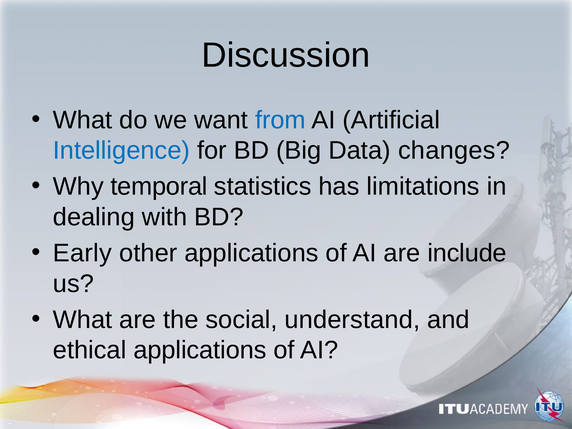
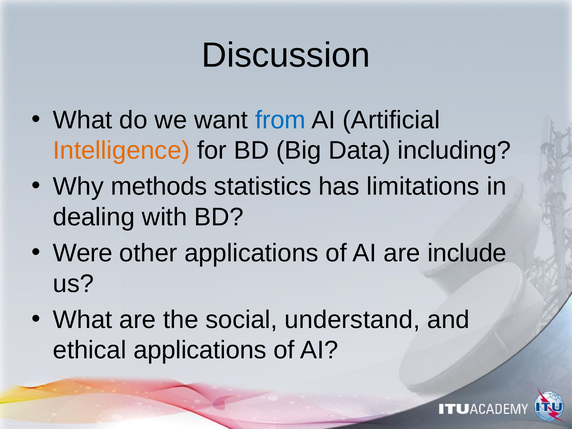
Intelligence colour: blue -> orange
changes: changes -> including
temporal: temporal -> methods
Early: Early -> Were
